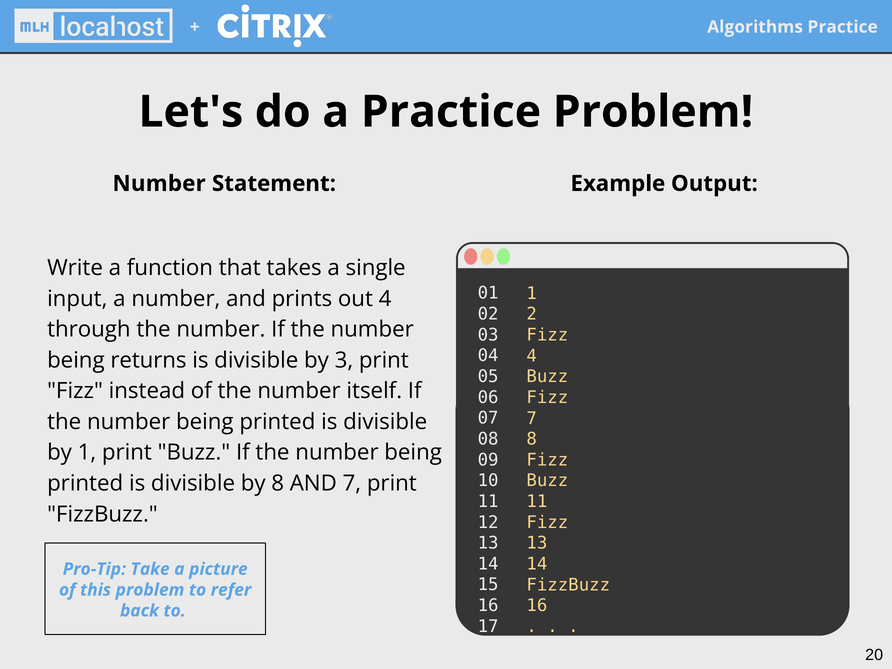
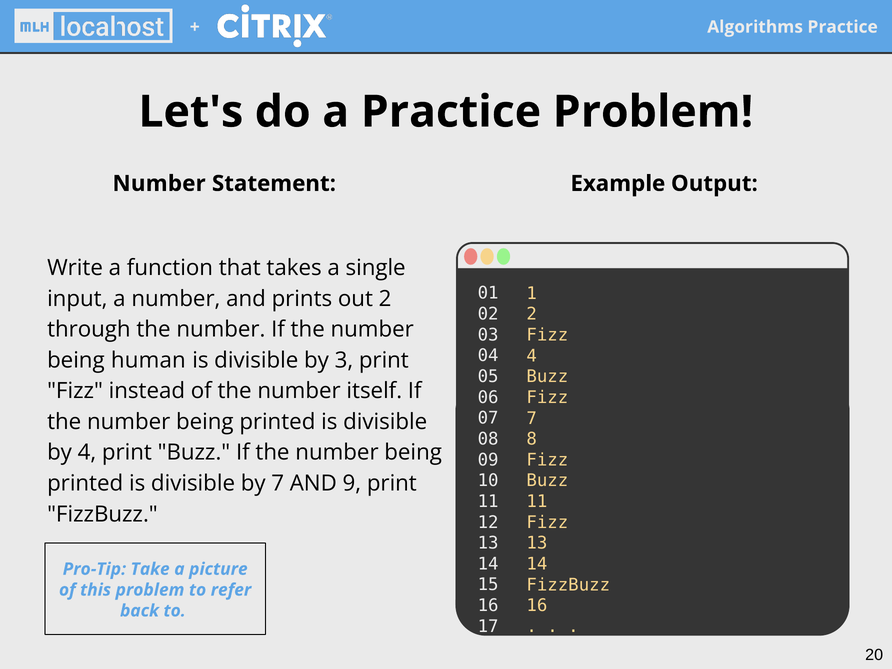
out 4: 4 -> 2
returns: returns -> human
by 1: 1 -> 4
by 8: 8 -> 7
AND 7: 7 -> 9
